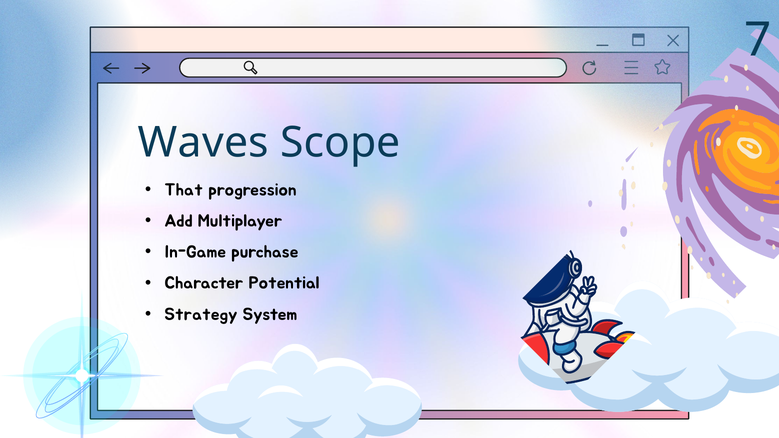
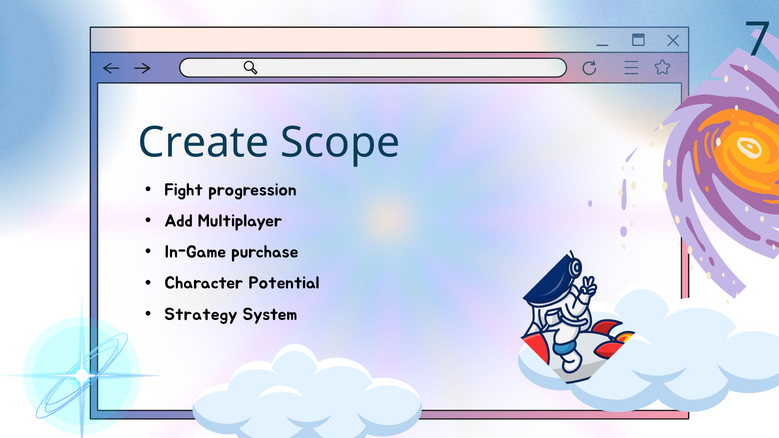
Waves: Waves -> Create
That: That -> Fight
